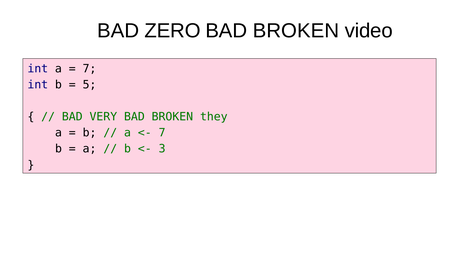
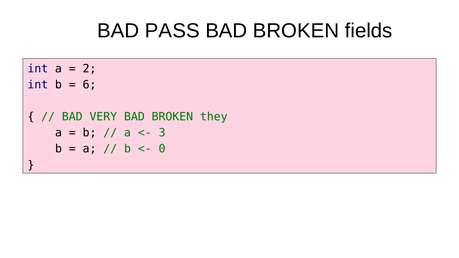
ZERO: ZERO -> PASS
video: video -> fields
7 at (89, 69): 7 -> 2
5: 5 -> 6
7 at (162, 133): 7 -> 3
3: 3 -> 0
